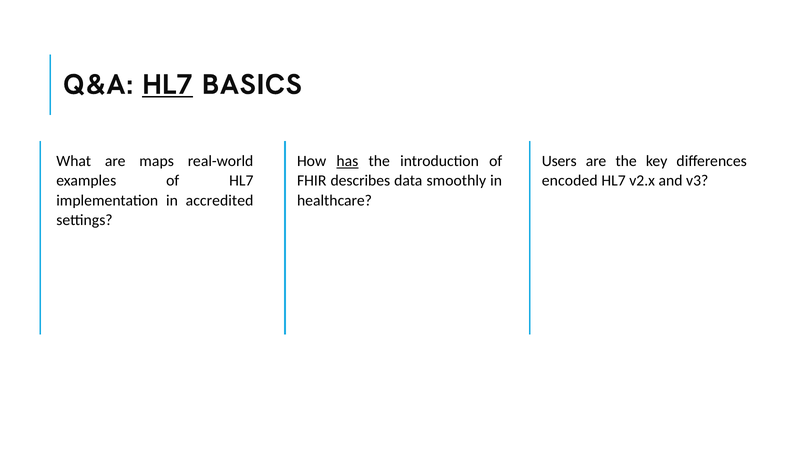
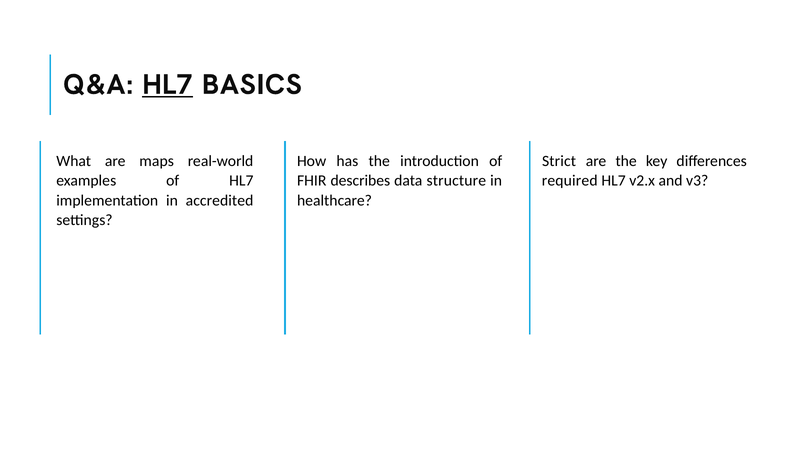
has underline: present -> none
Users: Users -> Strict
smoothly: smoothly -> structure
encoded: encoded -> required
